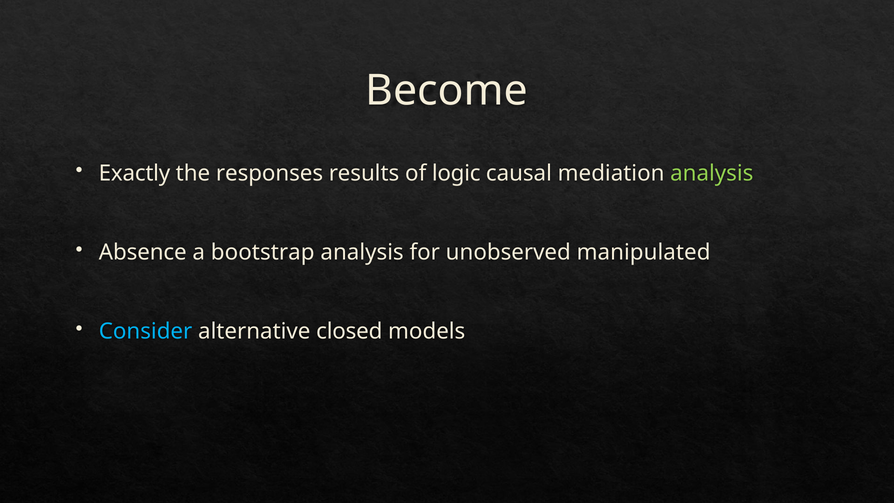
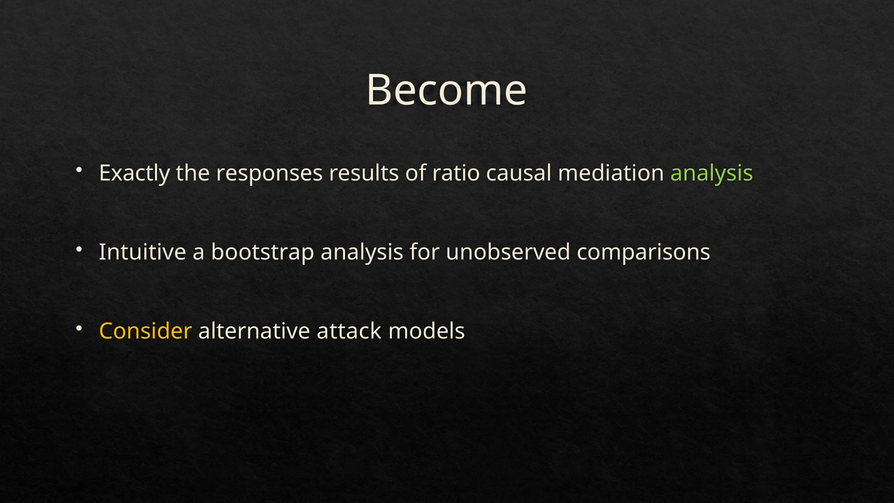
logic: logic -> ratio
Absence: Absence -> Intuitive
manipulated: manipulated -> comparisons
Consider colour: light blue -> yellow
closed: closed -> attack
